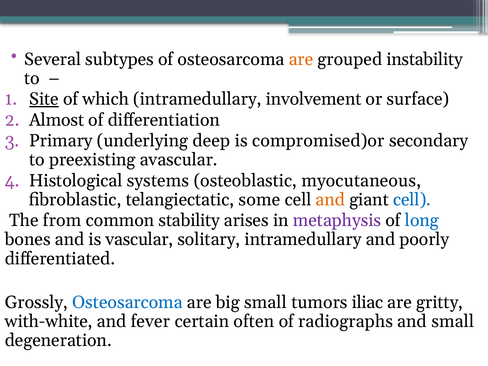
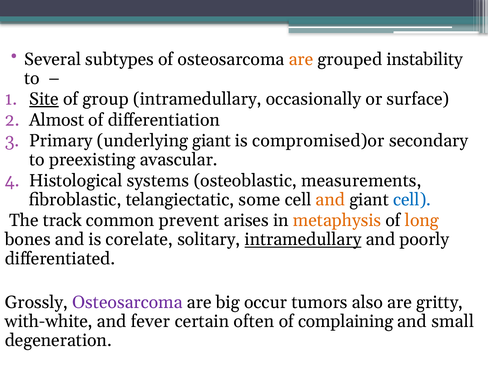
which: which -> group
involvement: involvement -> occasionally
underlying deep: deep -> giant
myocutaneous: myocutaneous -> measurements
from: from -> track
stability: stability -> prevent
metaphysis colour: purple -> orange
long colour: blue -> orange
vascular: vascular -> corelate
intramedullary at (303, 240) underline: none -> present
Osteosarcoma at (127, 302) colour: blue -> purple
big small: small -> occur
iliac: iliac -> also
radiographs: radiographs -> complaining
